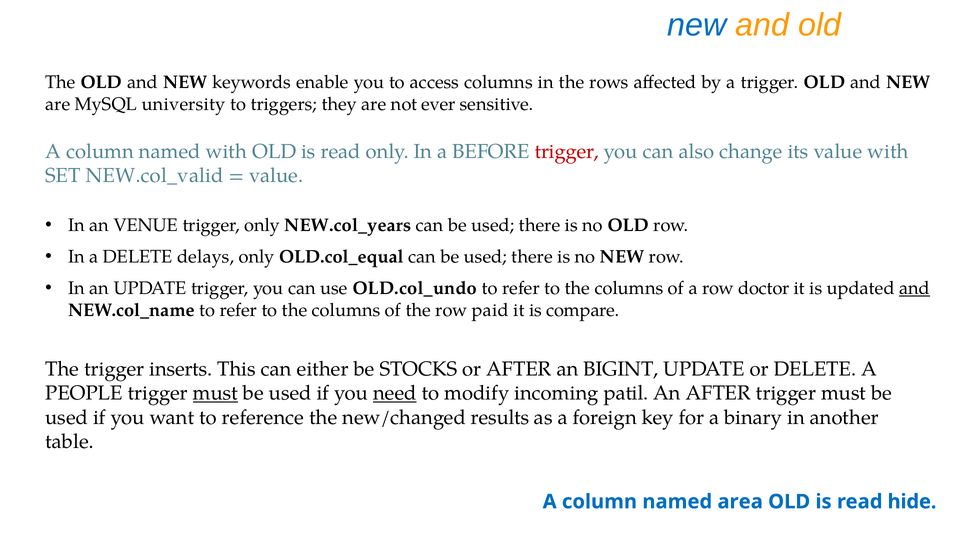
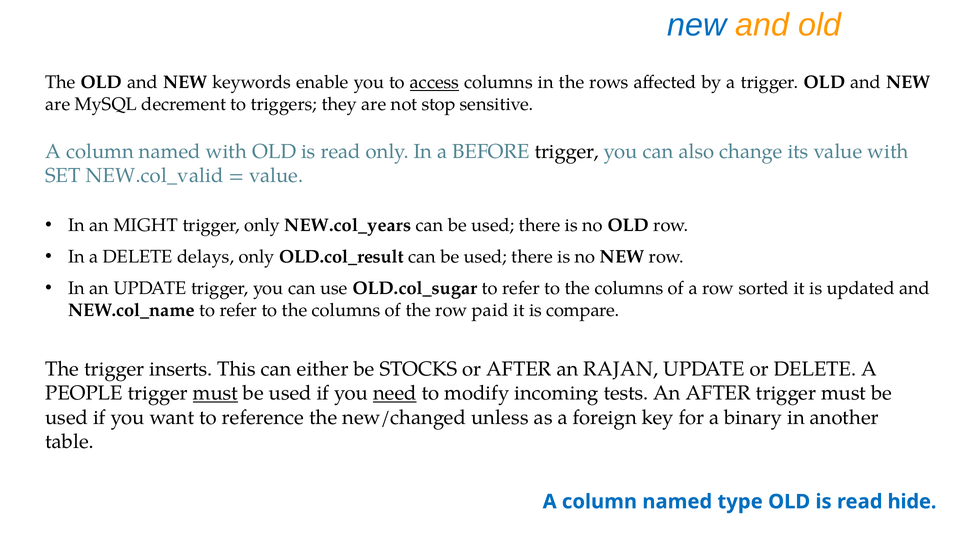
access underline: none -> present
university: university -> decrement
ever: ever -> stop
trigger at (567, 151) colour: red -> black
VENUE: VENUE -> MIGHT
OLD.col_equal: OLD.col_equal -> OLD.col_result
OLD.col_undo: OLD.col_undo -> OLD.col_sugar
doctor: doctor -> sorted
and at (915, 288) underline: present -> none
BIGINT: BIGINT -> RAJAN
patil: patil -> tests
results: results -> unless
area: area -> type
